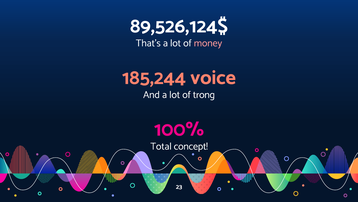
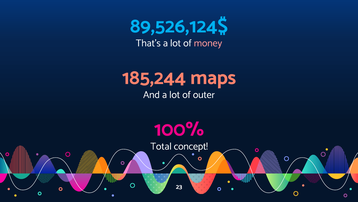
89,526,124$ colour: white -> light blue
voice: voice -> maps
trong: trong -> outer
